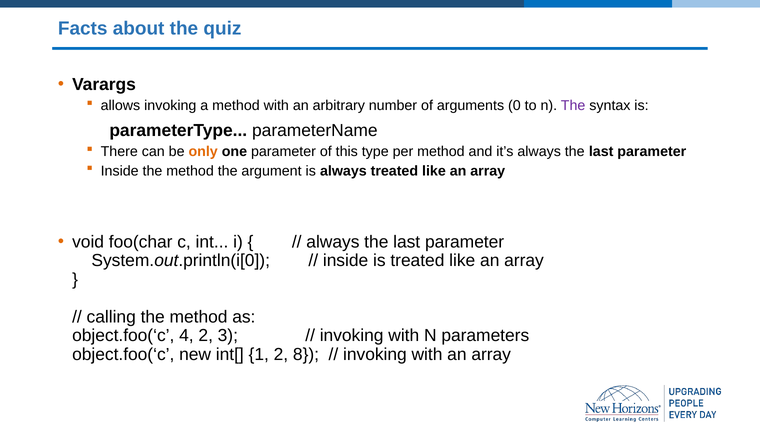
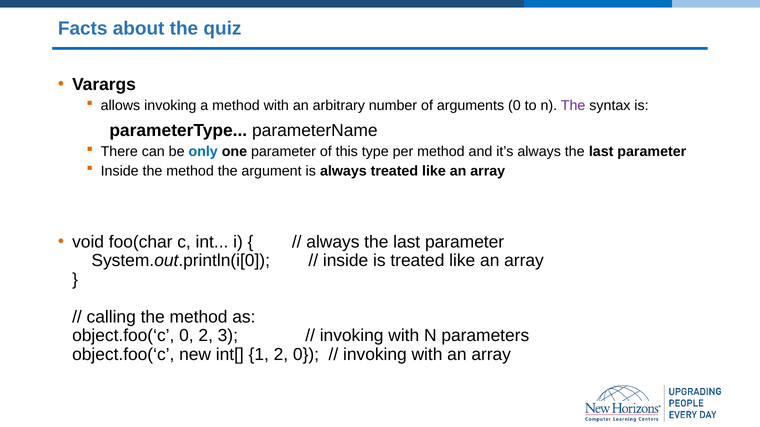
only colour: orange -> blue
object.foo(‘c 4: 4 -> 0
2 8: 8 -> 0
